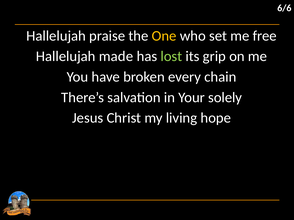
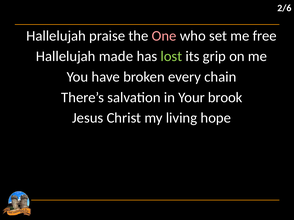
6/6: 6/6 -> 2/6
One colour: yellow -> pink
solely: solely -> brook
